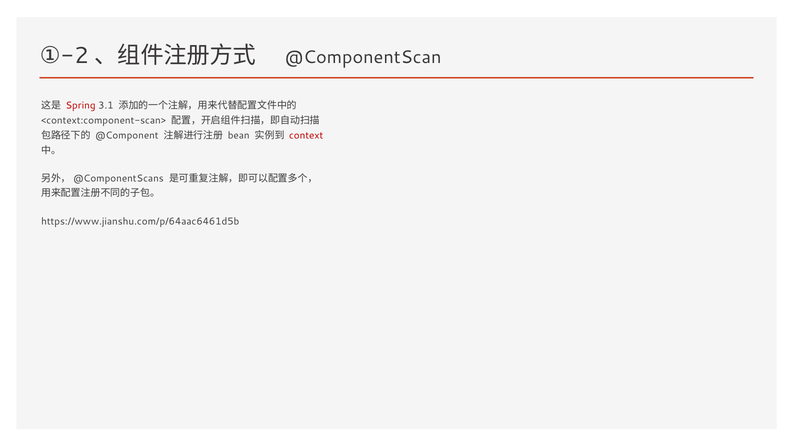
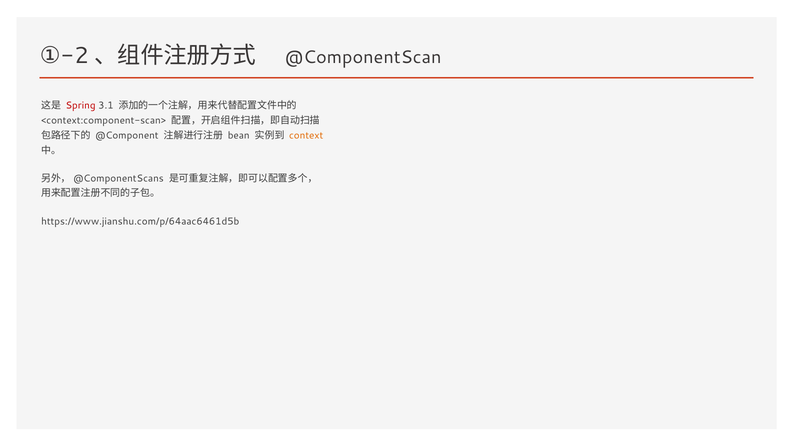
context colour: red -> orange
